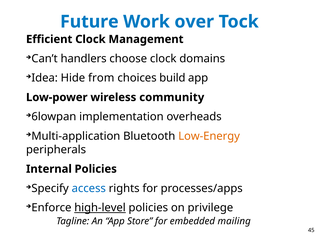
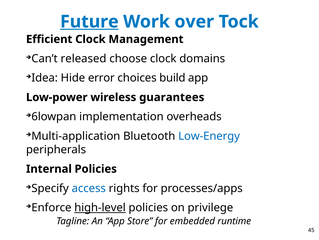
Future underline: none -> present
handlers: handlers -> released
from: from -> error
community: community -> guarantees
Low-Energy colour: orange -> blue
mailing: mailing -> runtime
